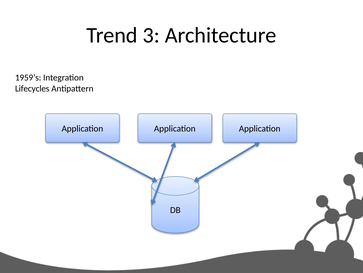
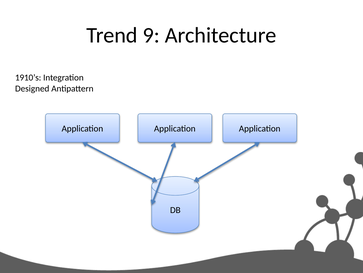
3: 3 -> 9
1959’s: 1959’s -> 1910’s
Lifecycles: Lifecycles -> Designed
